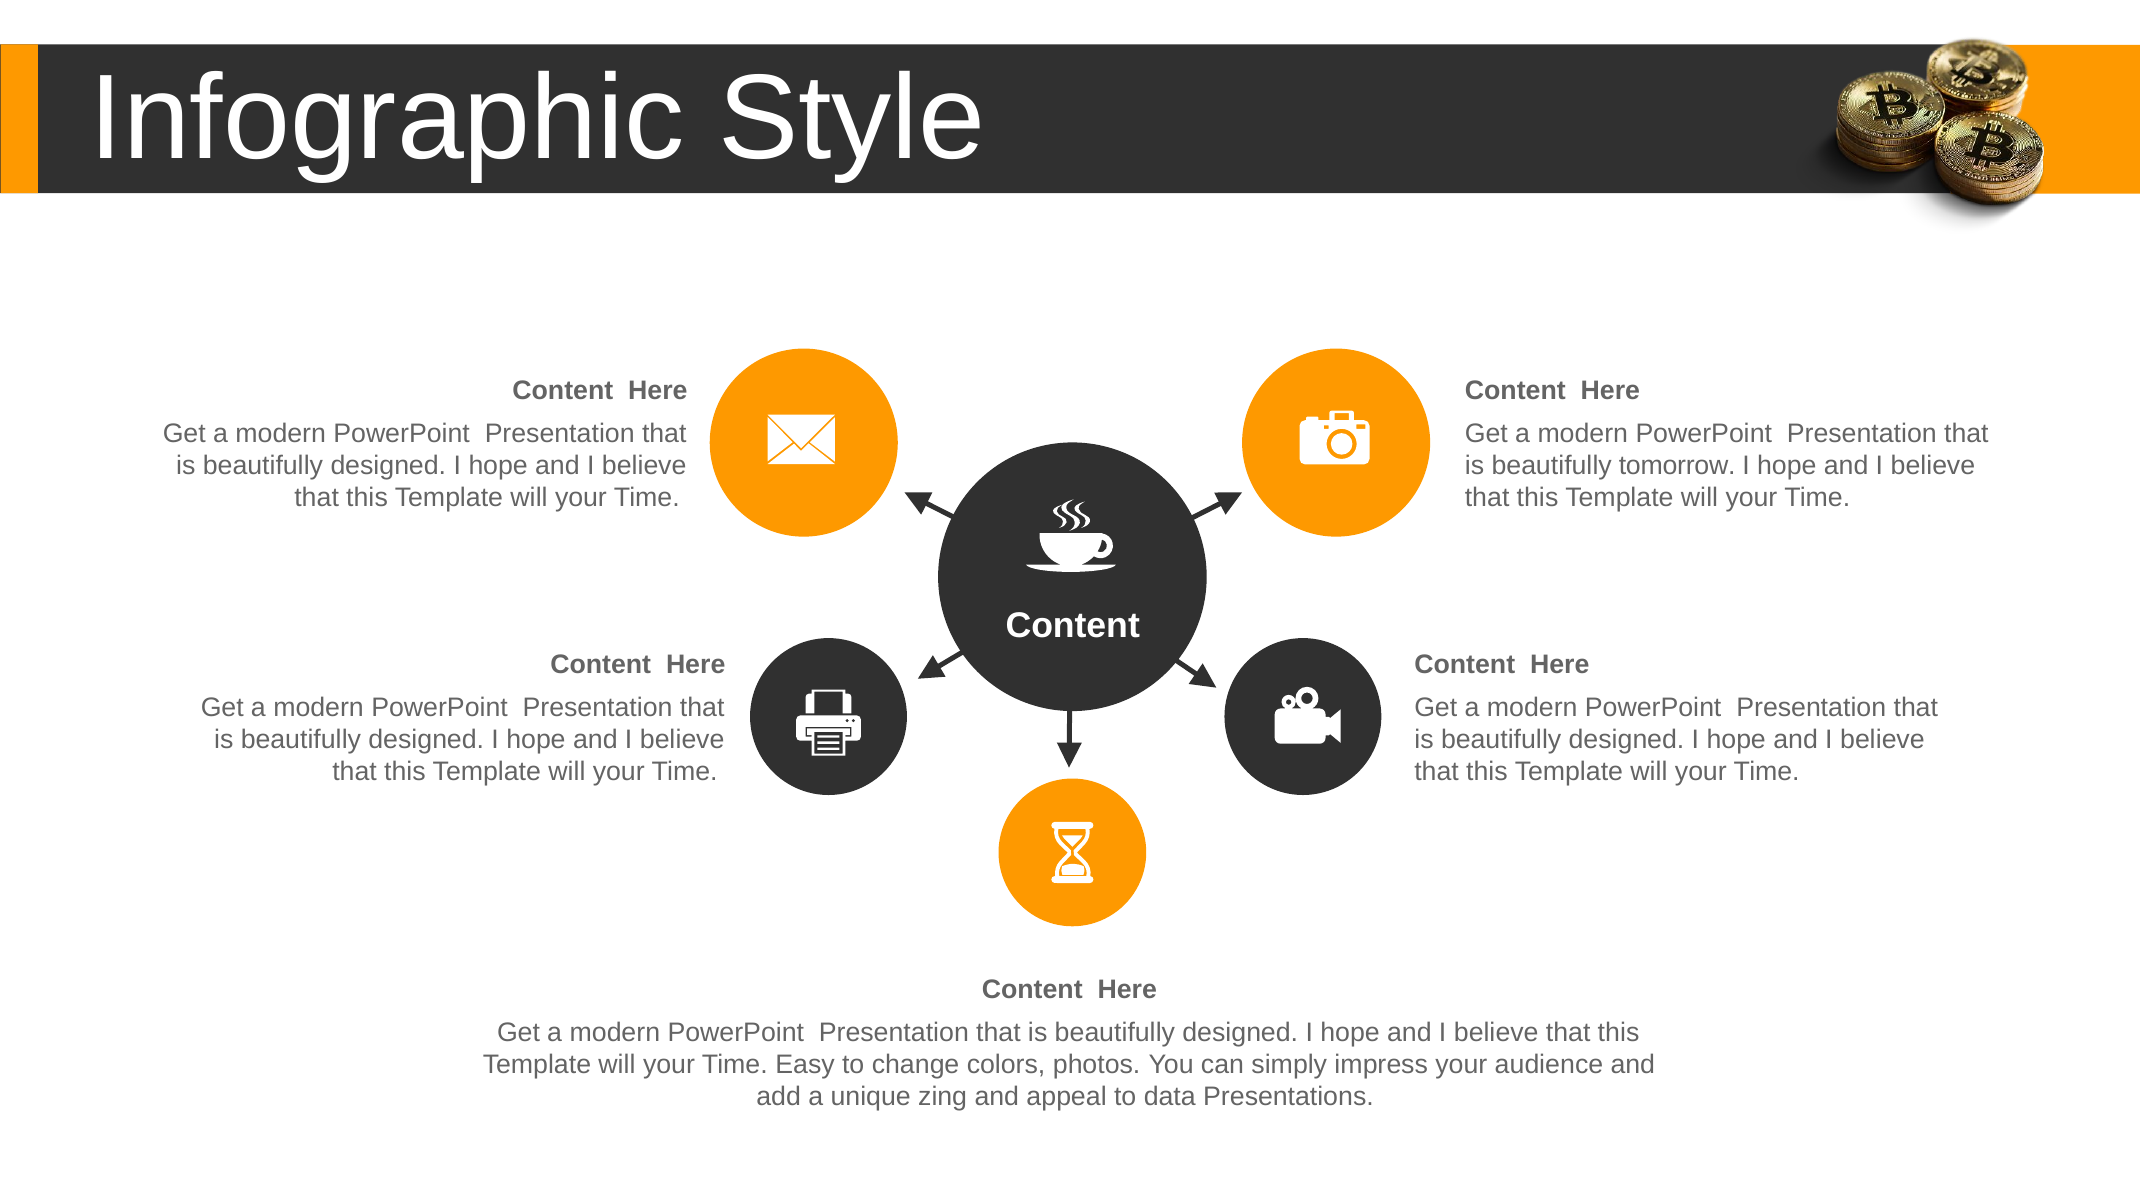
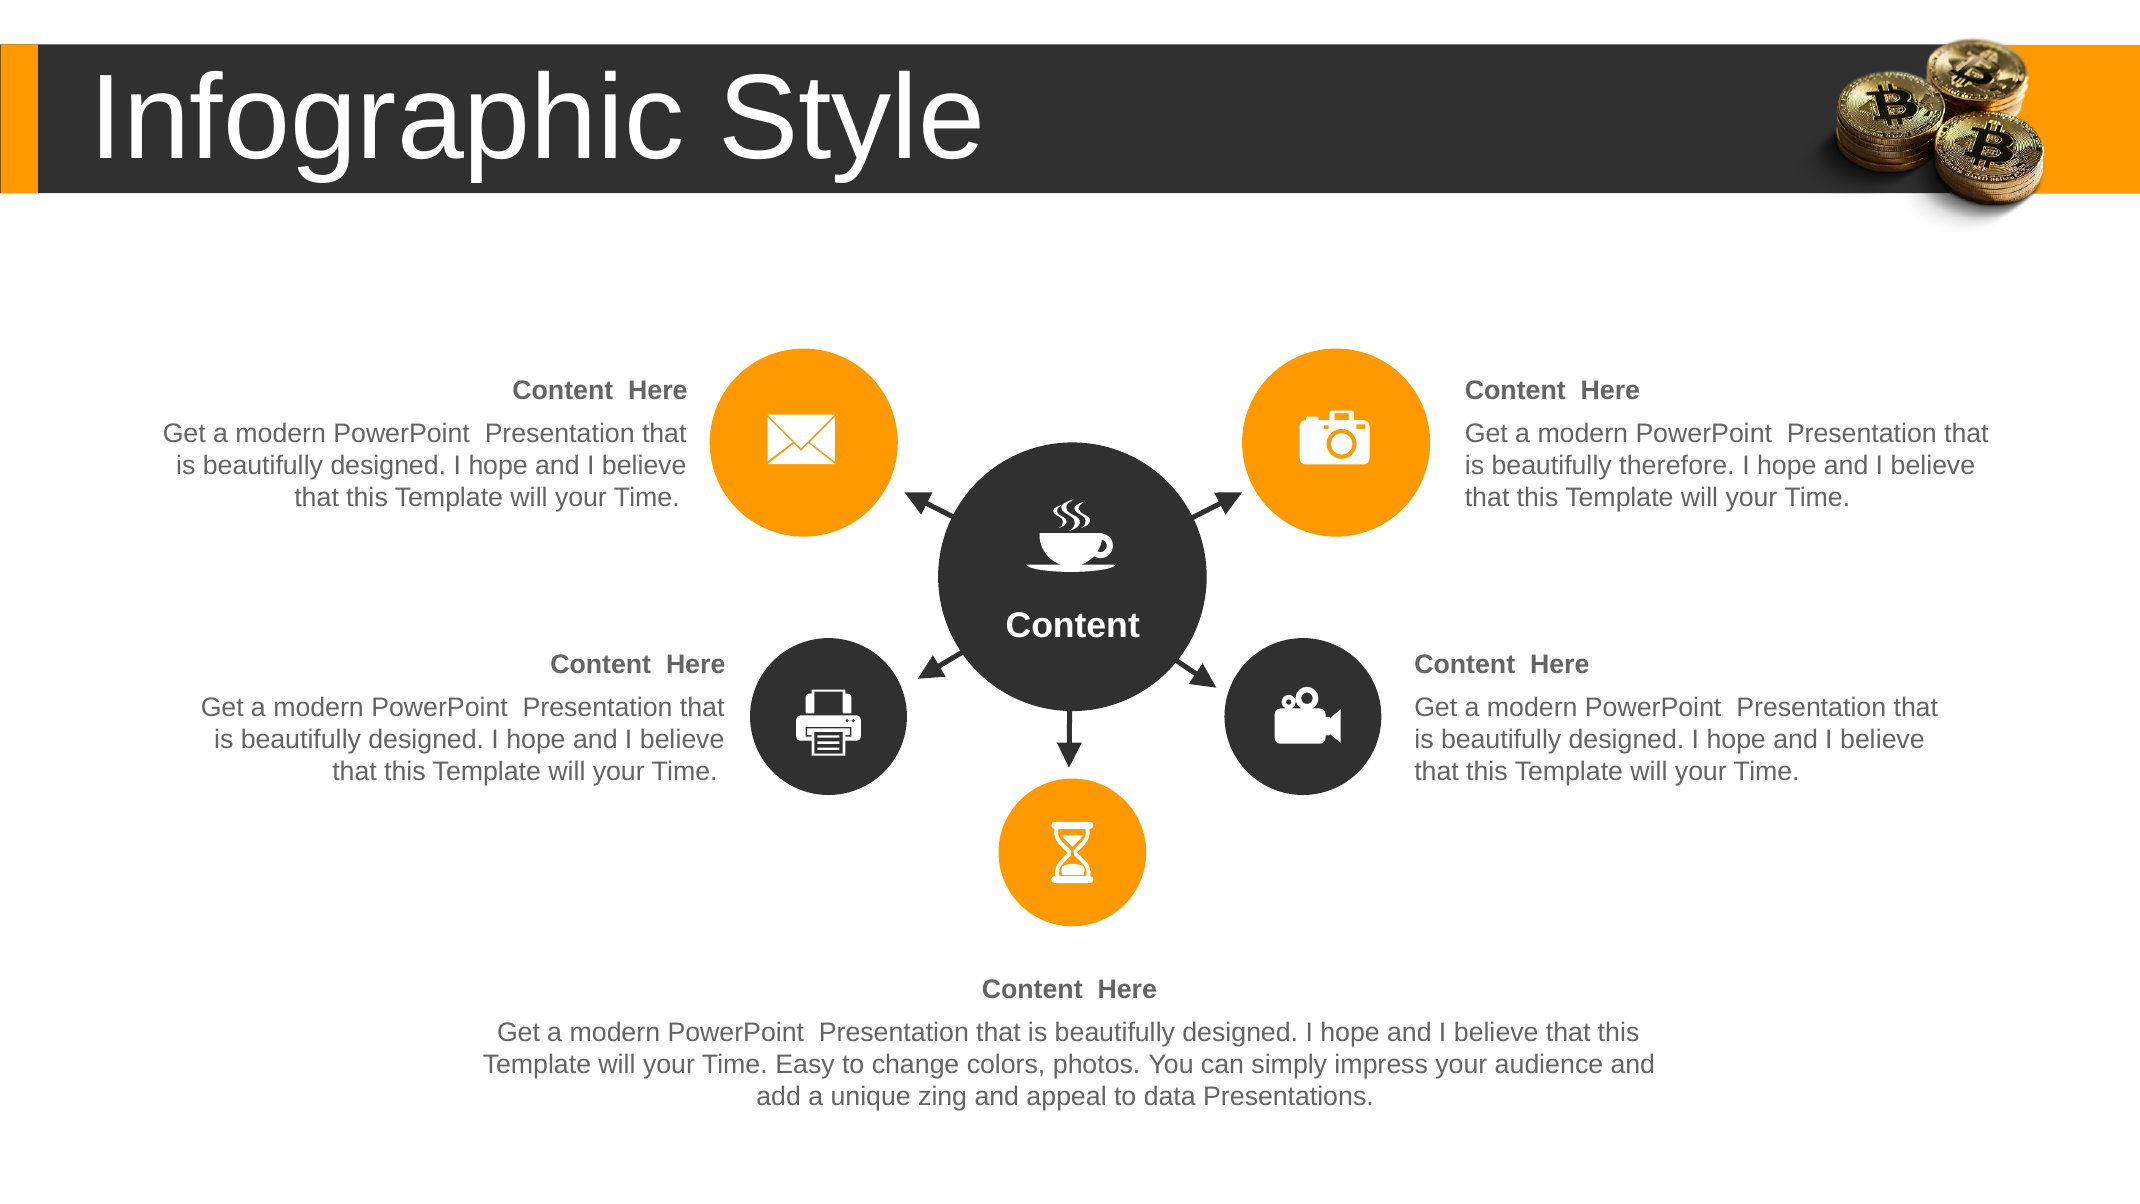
tomorrow: tomorrow -> therefore
